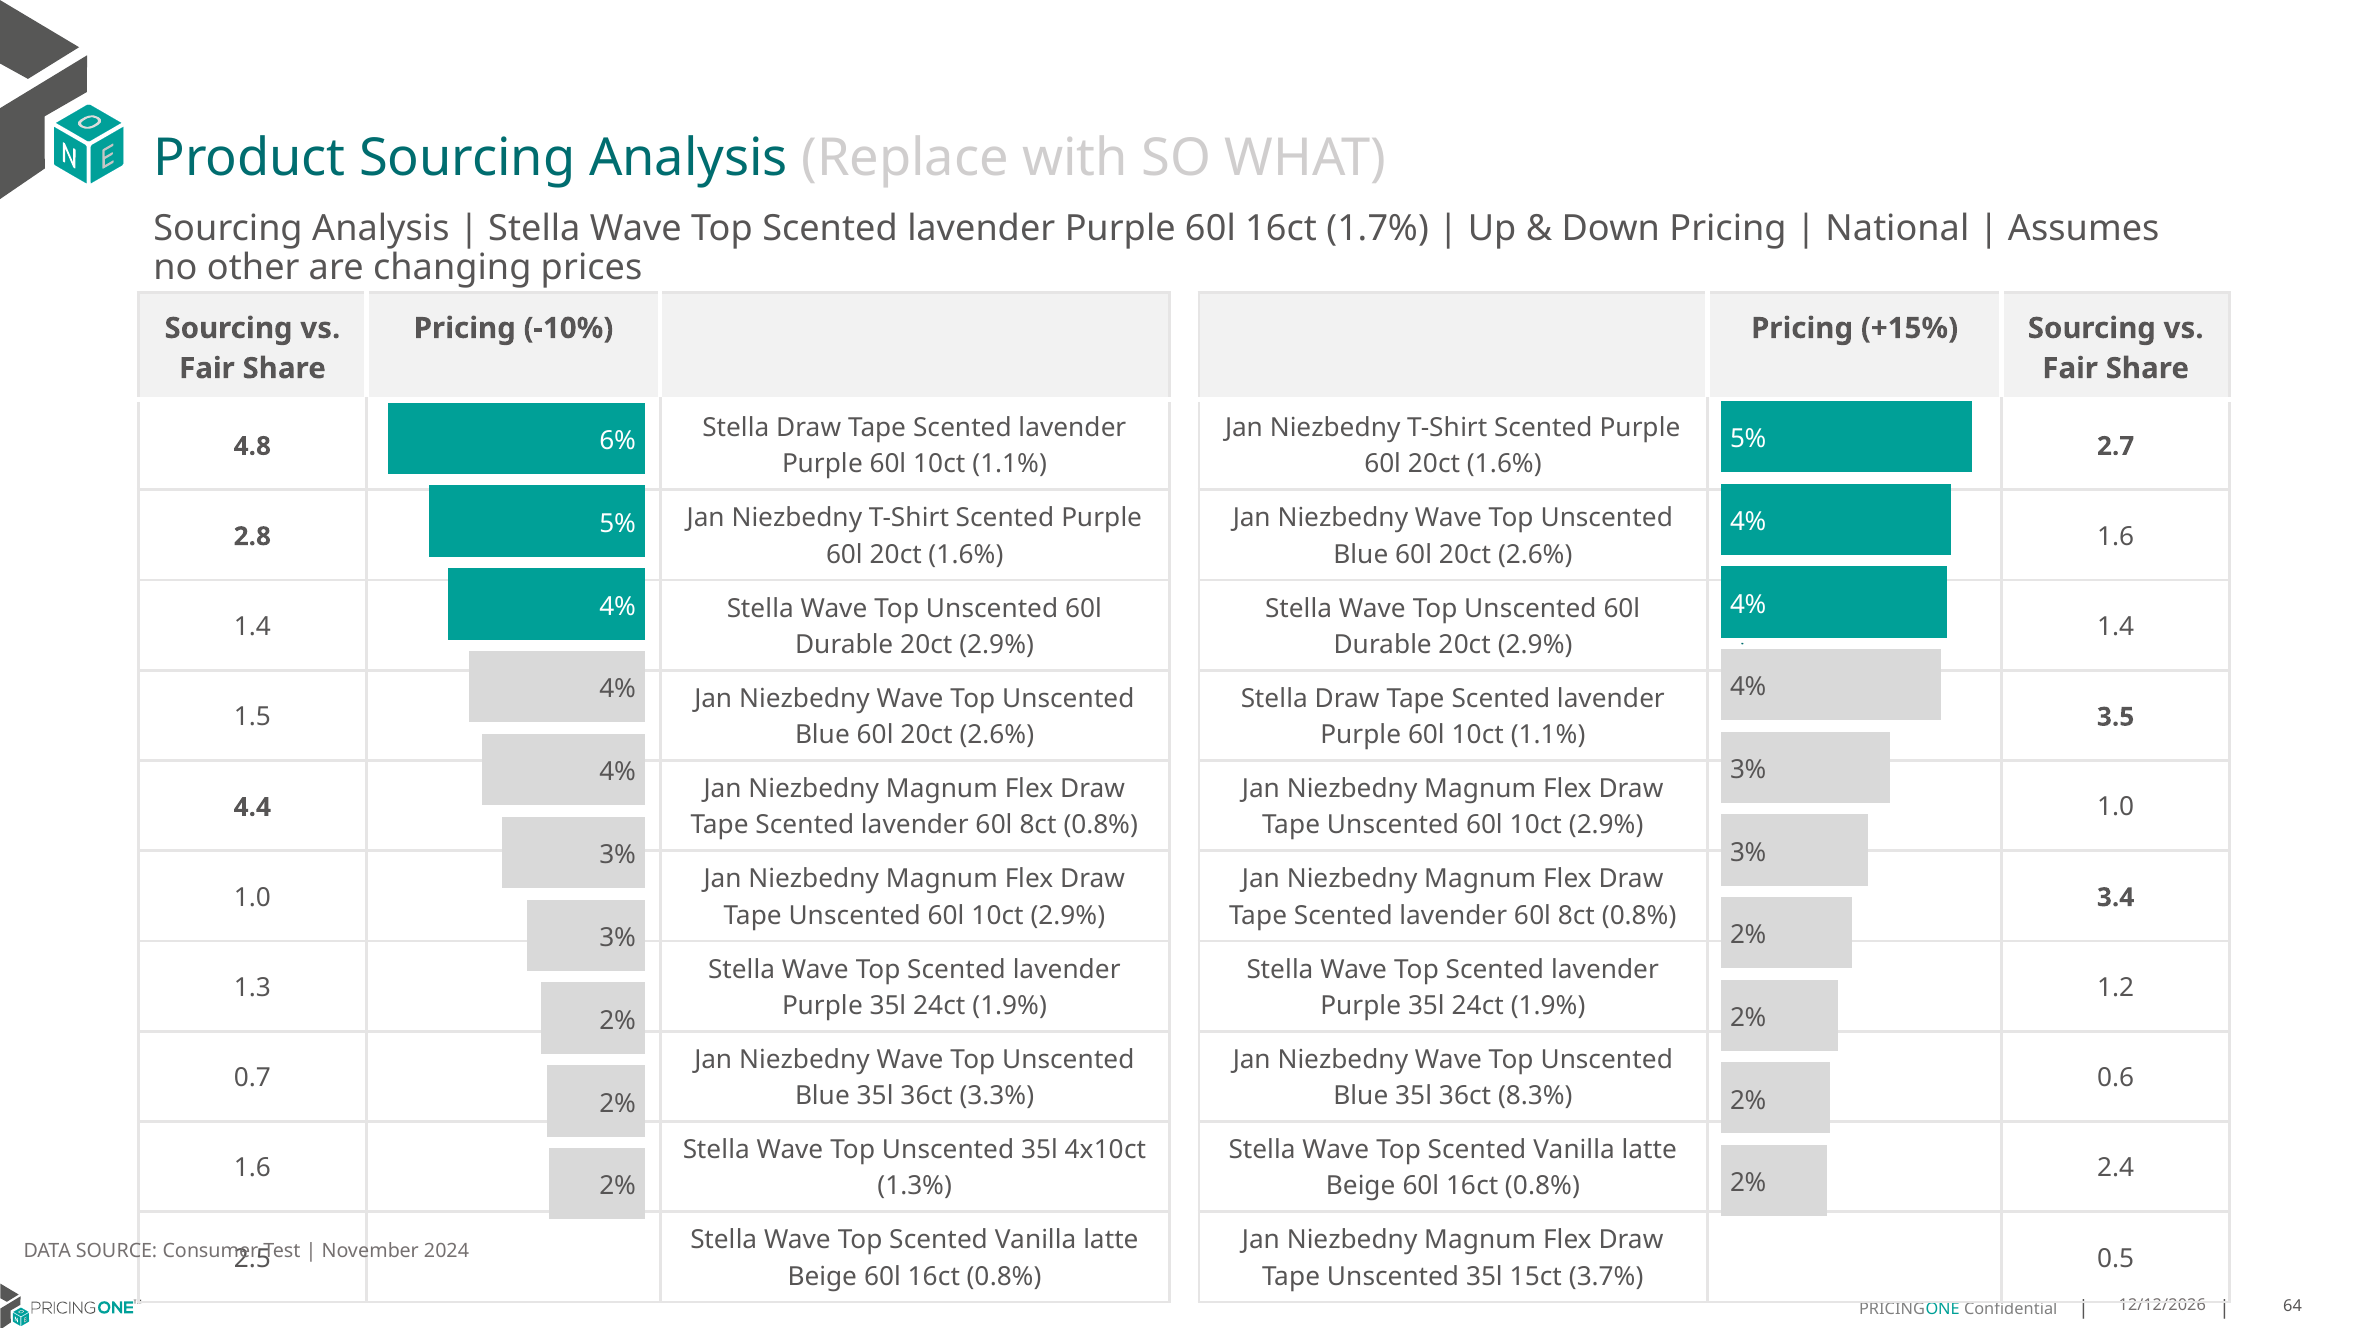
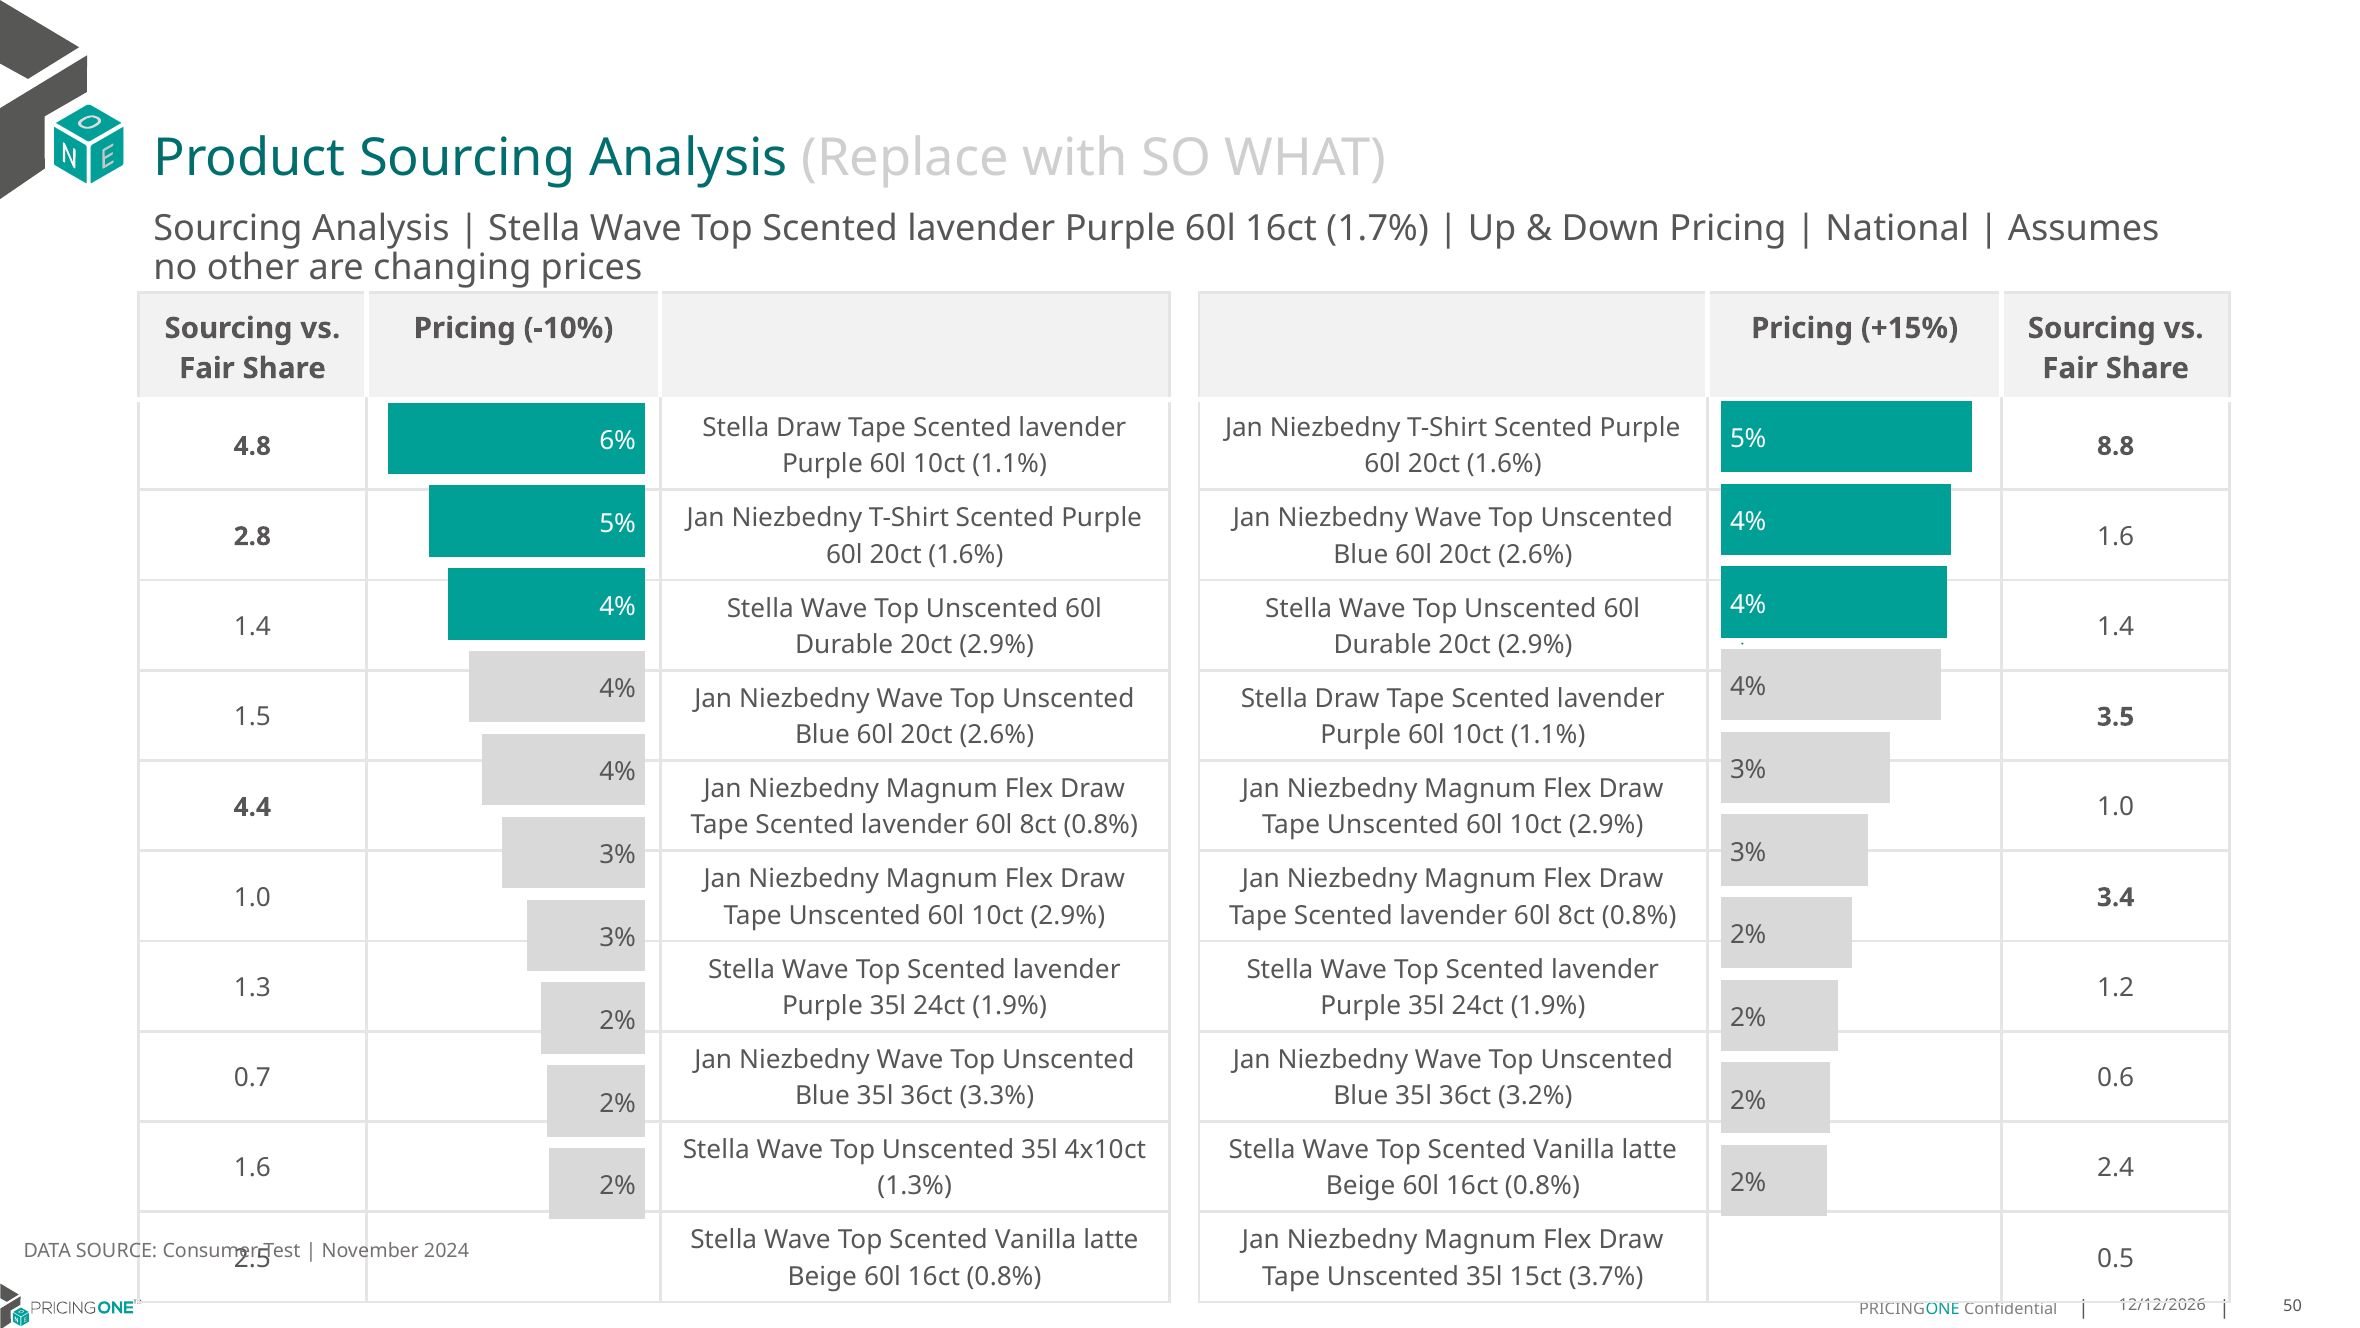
2.7: 2.7 -> 8.8
8.3%: 8.3% -> 3.2%
64: 64 -> 50
